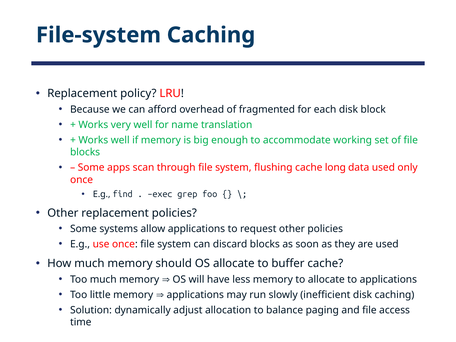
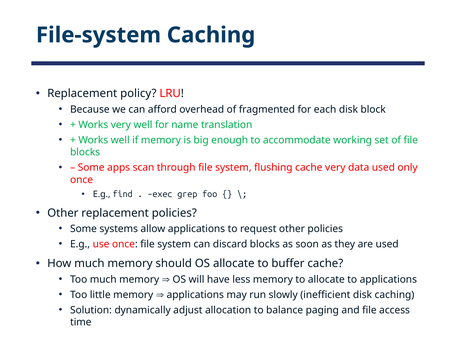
cache long: long -> very
